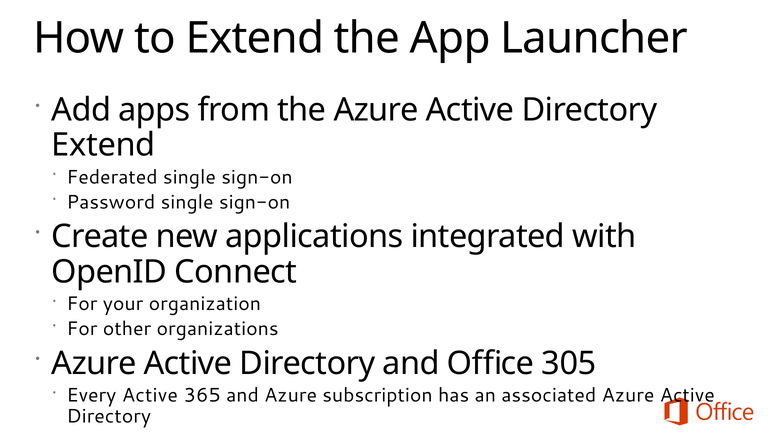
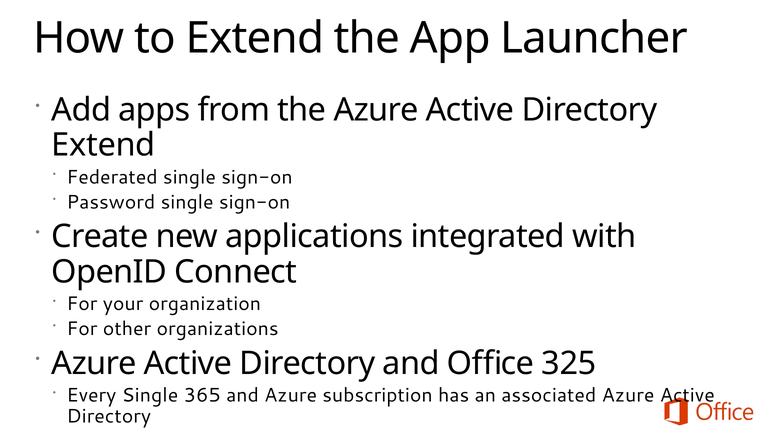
305: 305 -> 325
Every Active: Active -> Single
